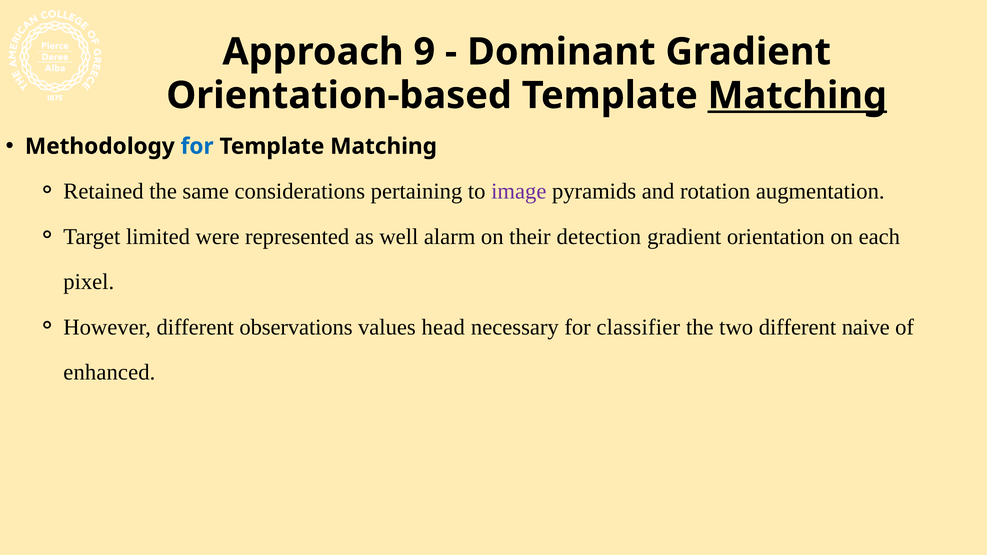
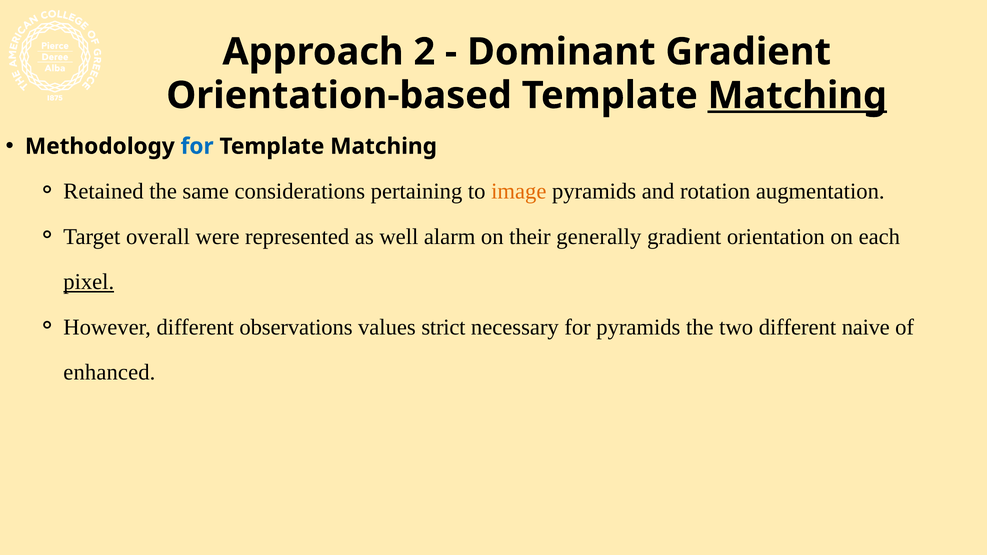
9: 9 -> 2
image colour: purple -> orange
limited: limited -> overall
detection: detection -> generally
pixel underline: none -> present
head: head -> strict
for classifier: classifier -> pyramids
